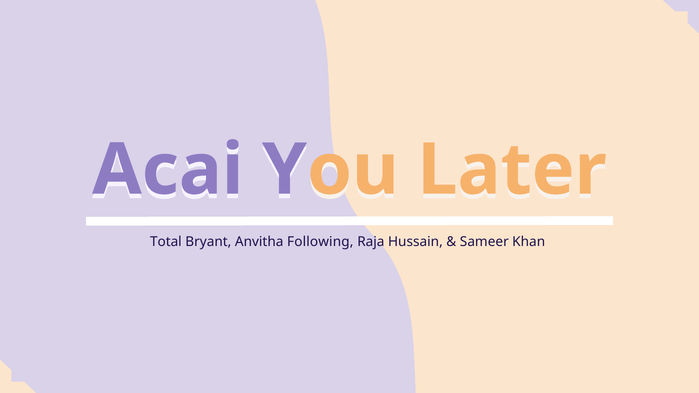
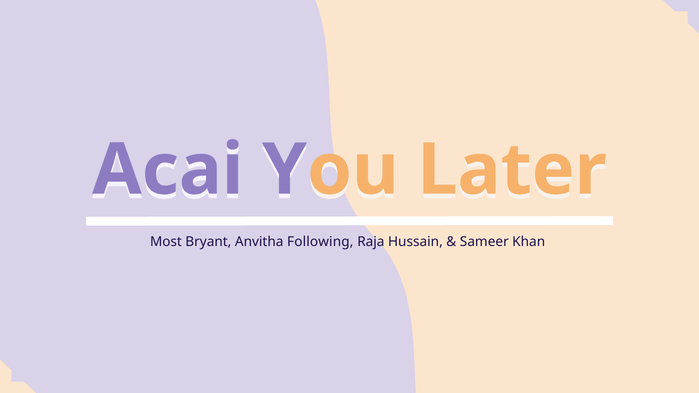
Total: Total -> Most
